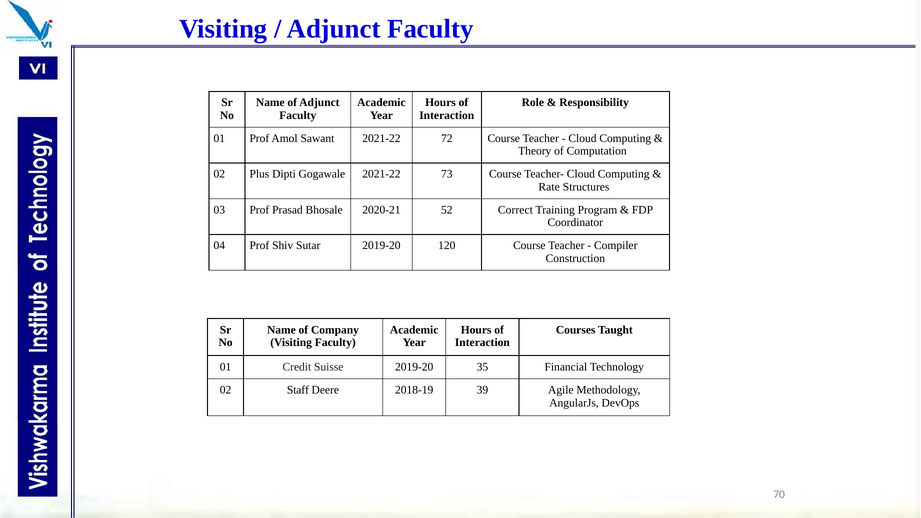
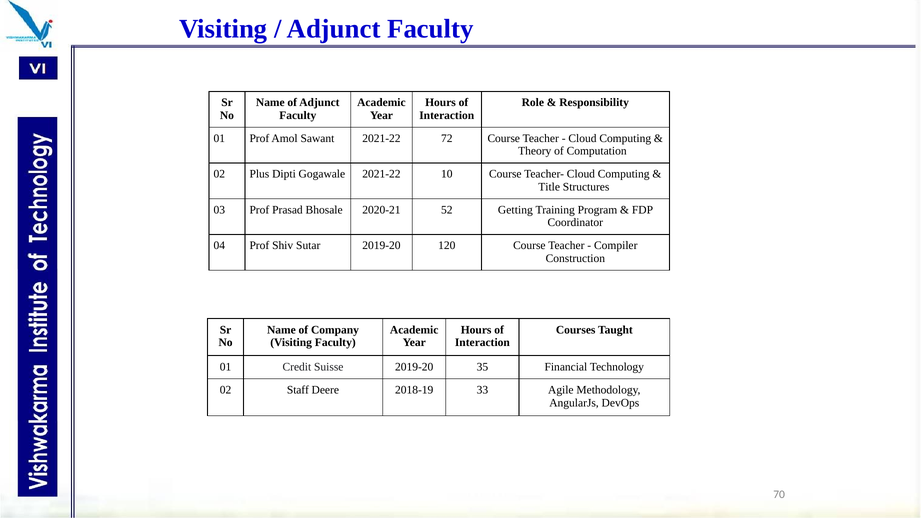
73: 73 -> 10
Rate: Rate -> Title
Correct: Correct -> Getting
39: 39 -> 33
